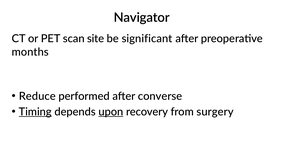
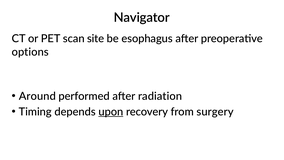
significant: significant -> esophagus
months: months -> options
Reduce: Reduce -> Around
converse: converse -> radiation
Timing underline: present -> none
